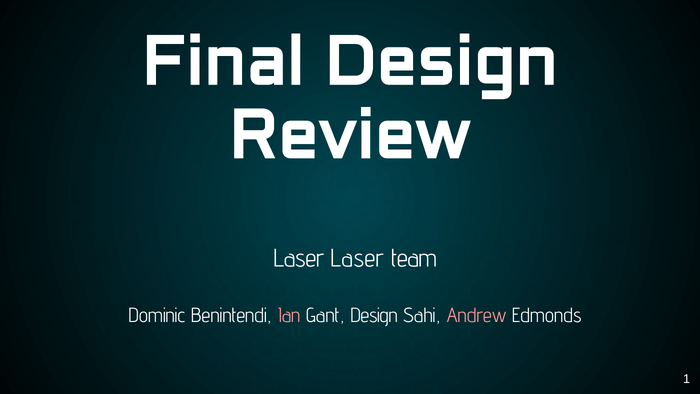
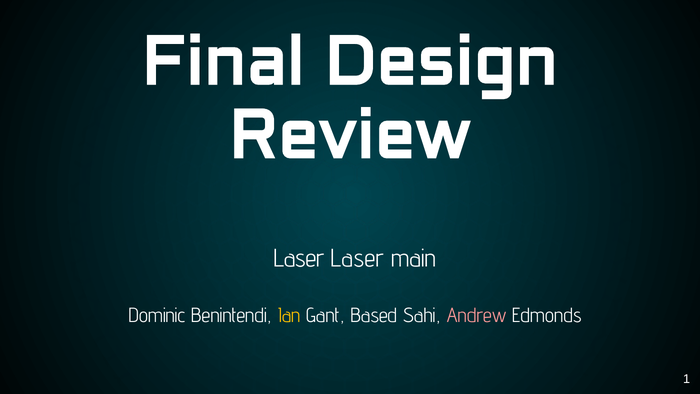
team: team -> main
Ian colour: pink -> yellow
Gant Design: Design -> Based
